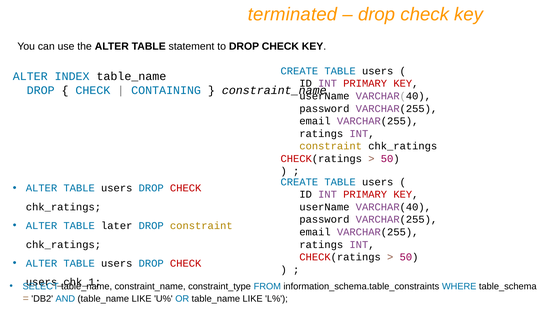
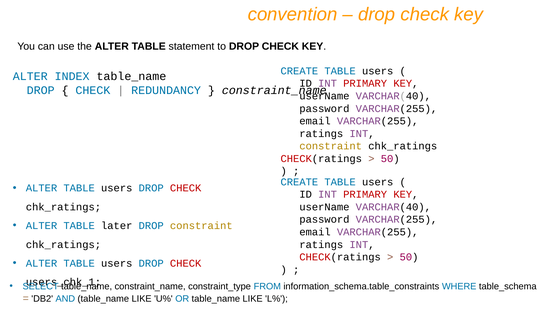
terminated: terminated -> convention
CONTAINING: CONTAINING -> REDUNDANCY
